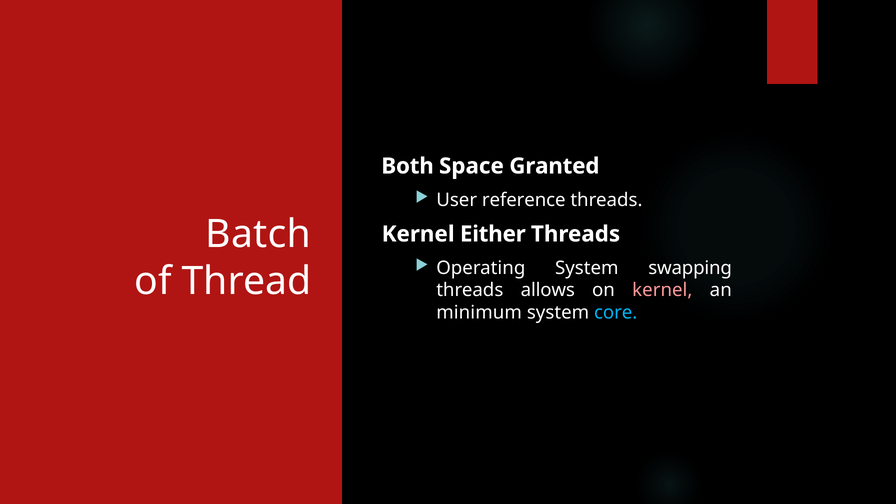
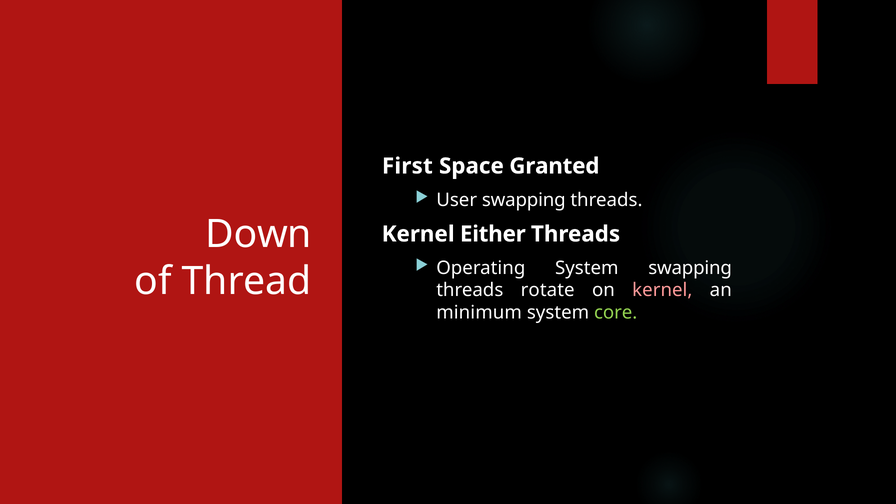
Both: Both -> First
User reference: reference -> swapping
Batch: Batch -> Down
allows: allows -> rotate
core colour: light blue -> light green
